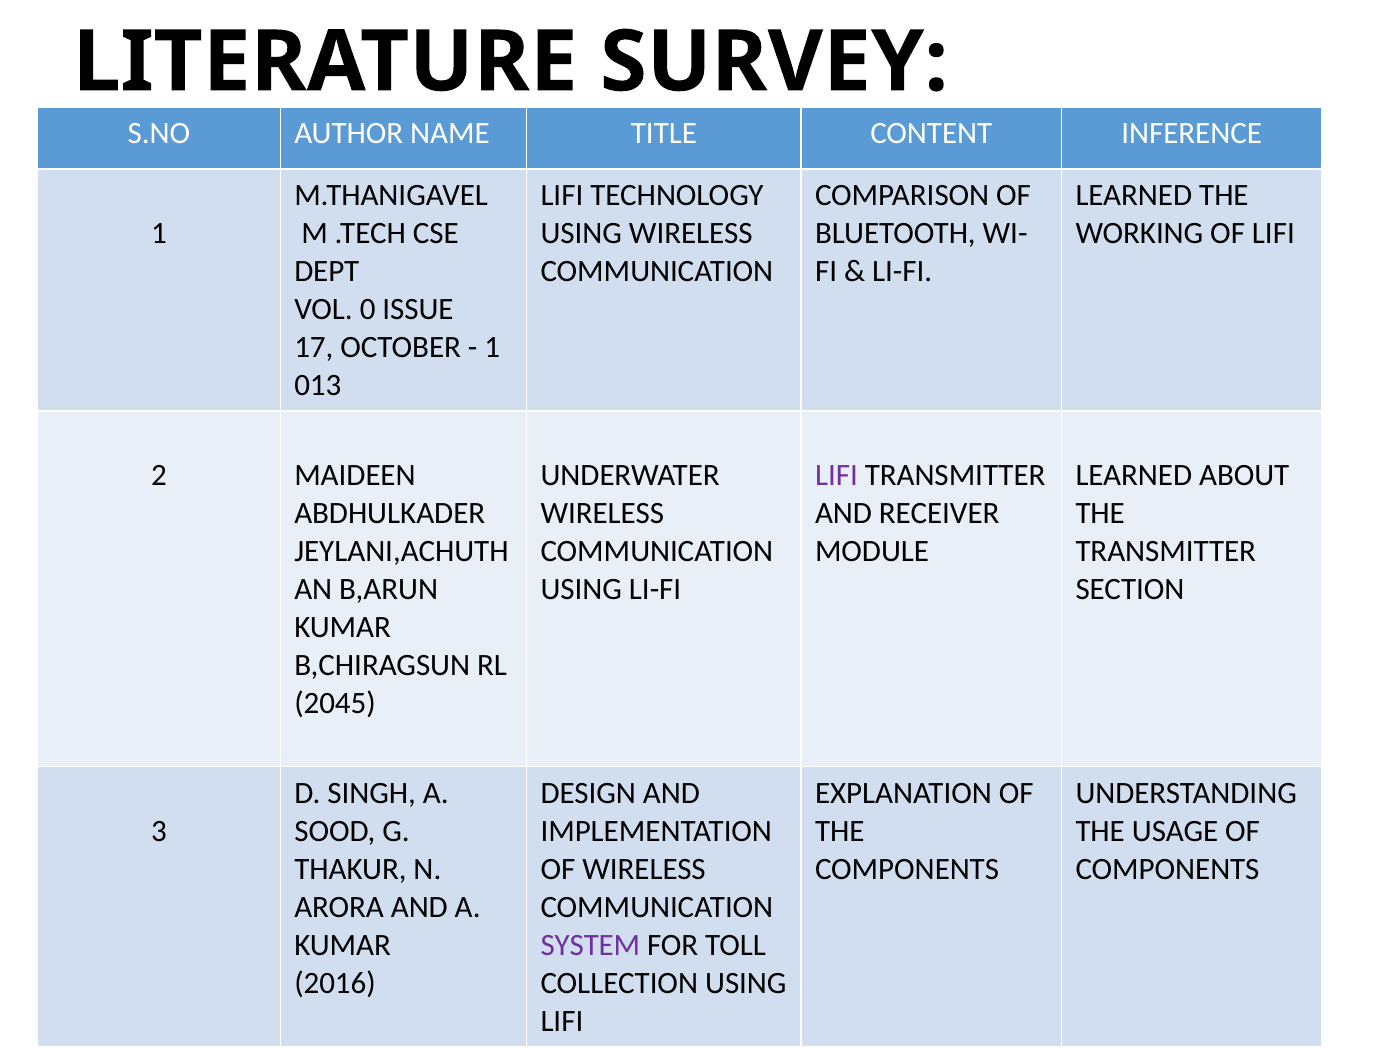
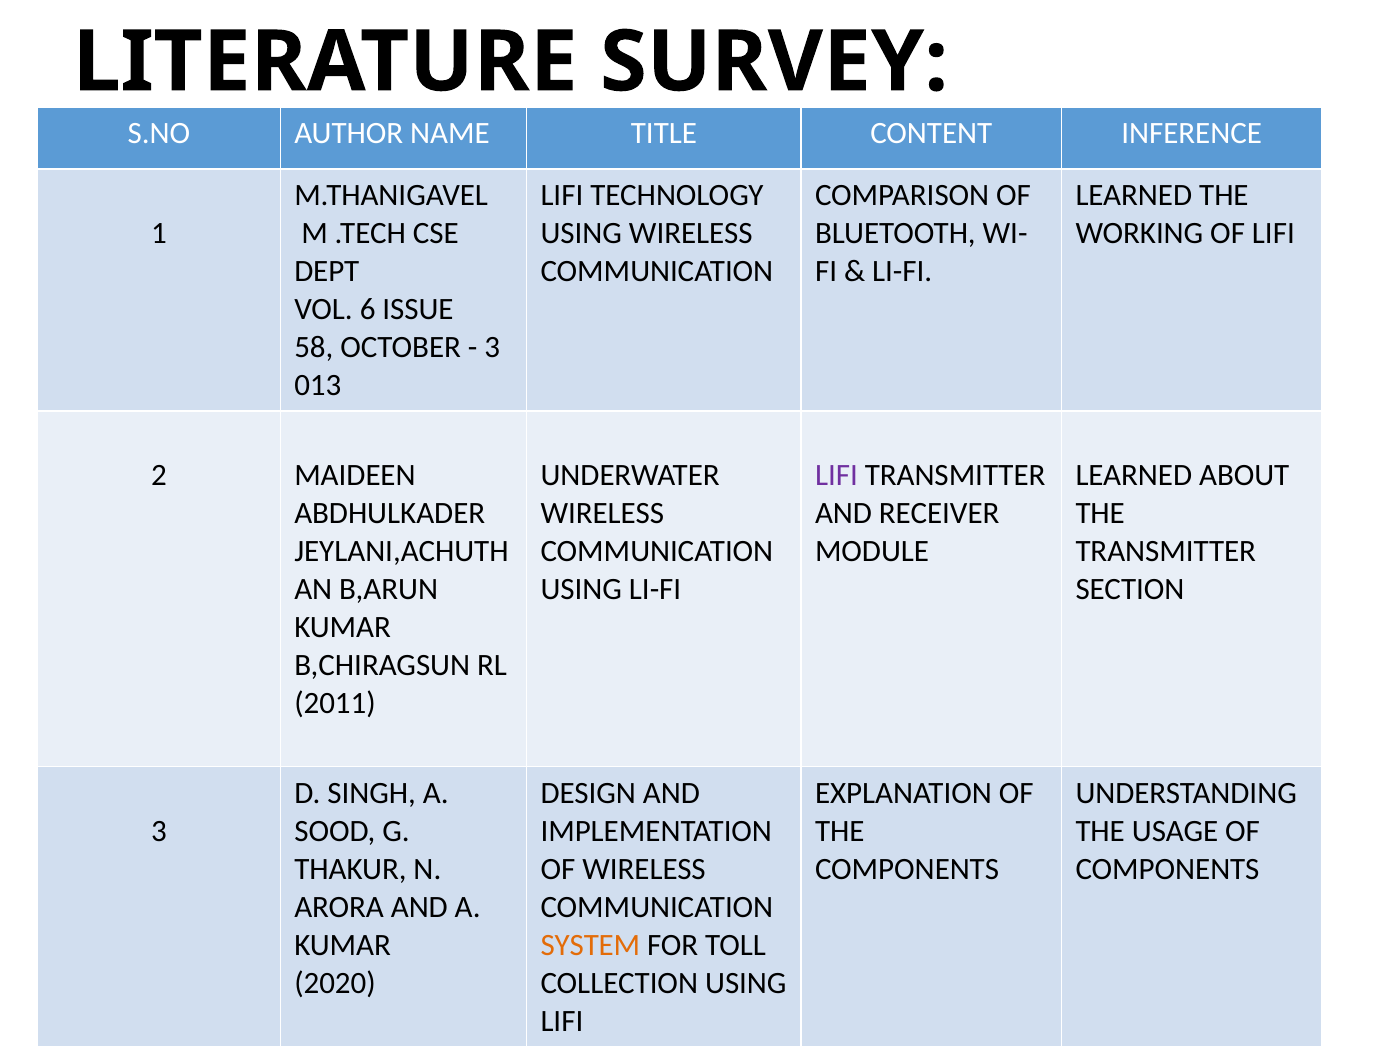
0: 0 -> 6
17: 17 -> 58
1 at (492, 348): 1 -> 3
2045: 2045 -> 2011
SYSTEM colour: purple -> orange
2016: 2016 -> 2020
